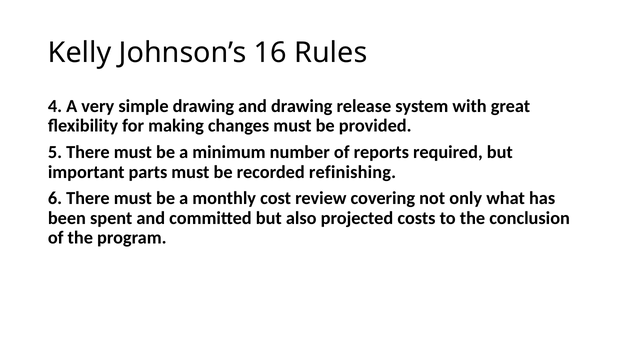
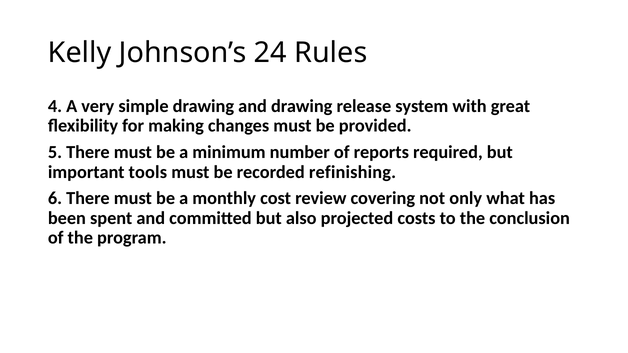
16: 16 -> 24
parts: parts -> tools
